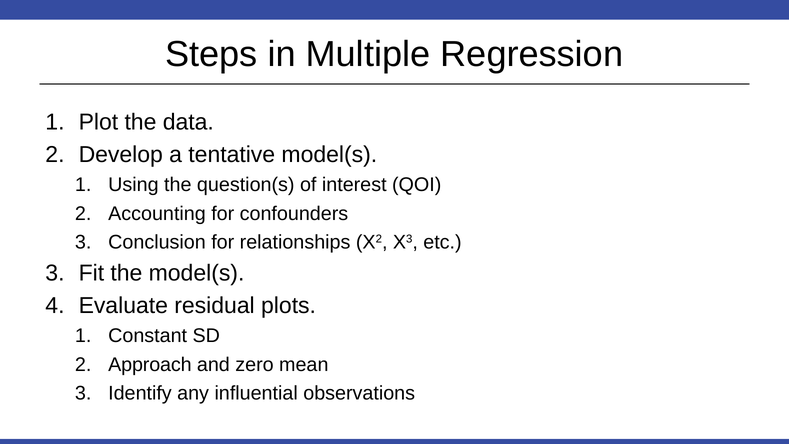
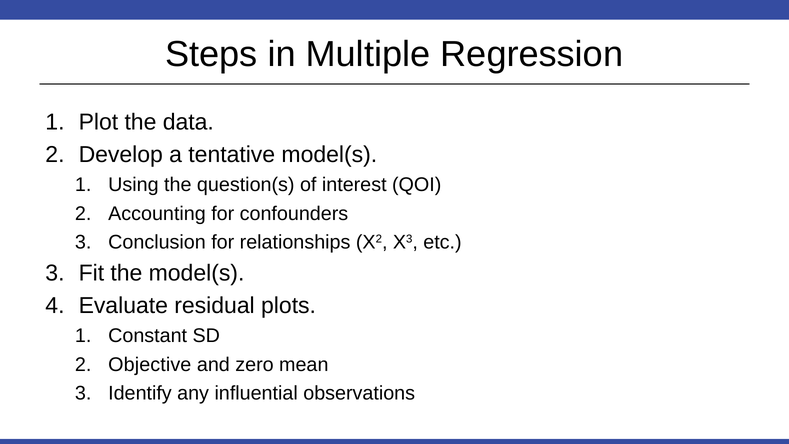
Approach: Approach -> Objective
